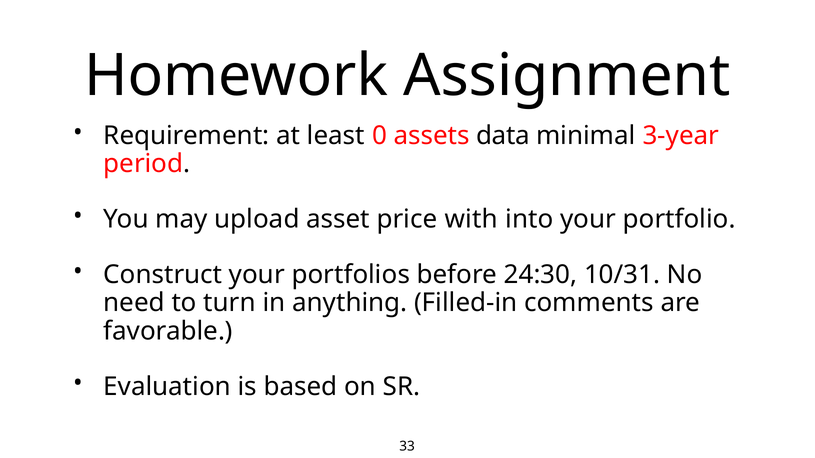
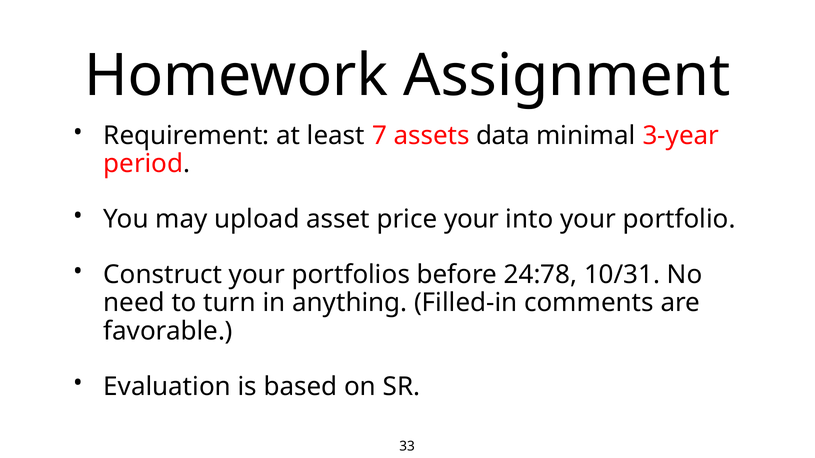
0: 0 -> 7
price with: with -> your
24:30: 24:30 -> 24:78
